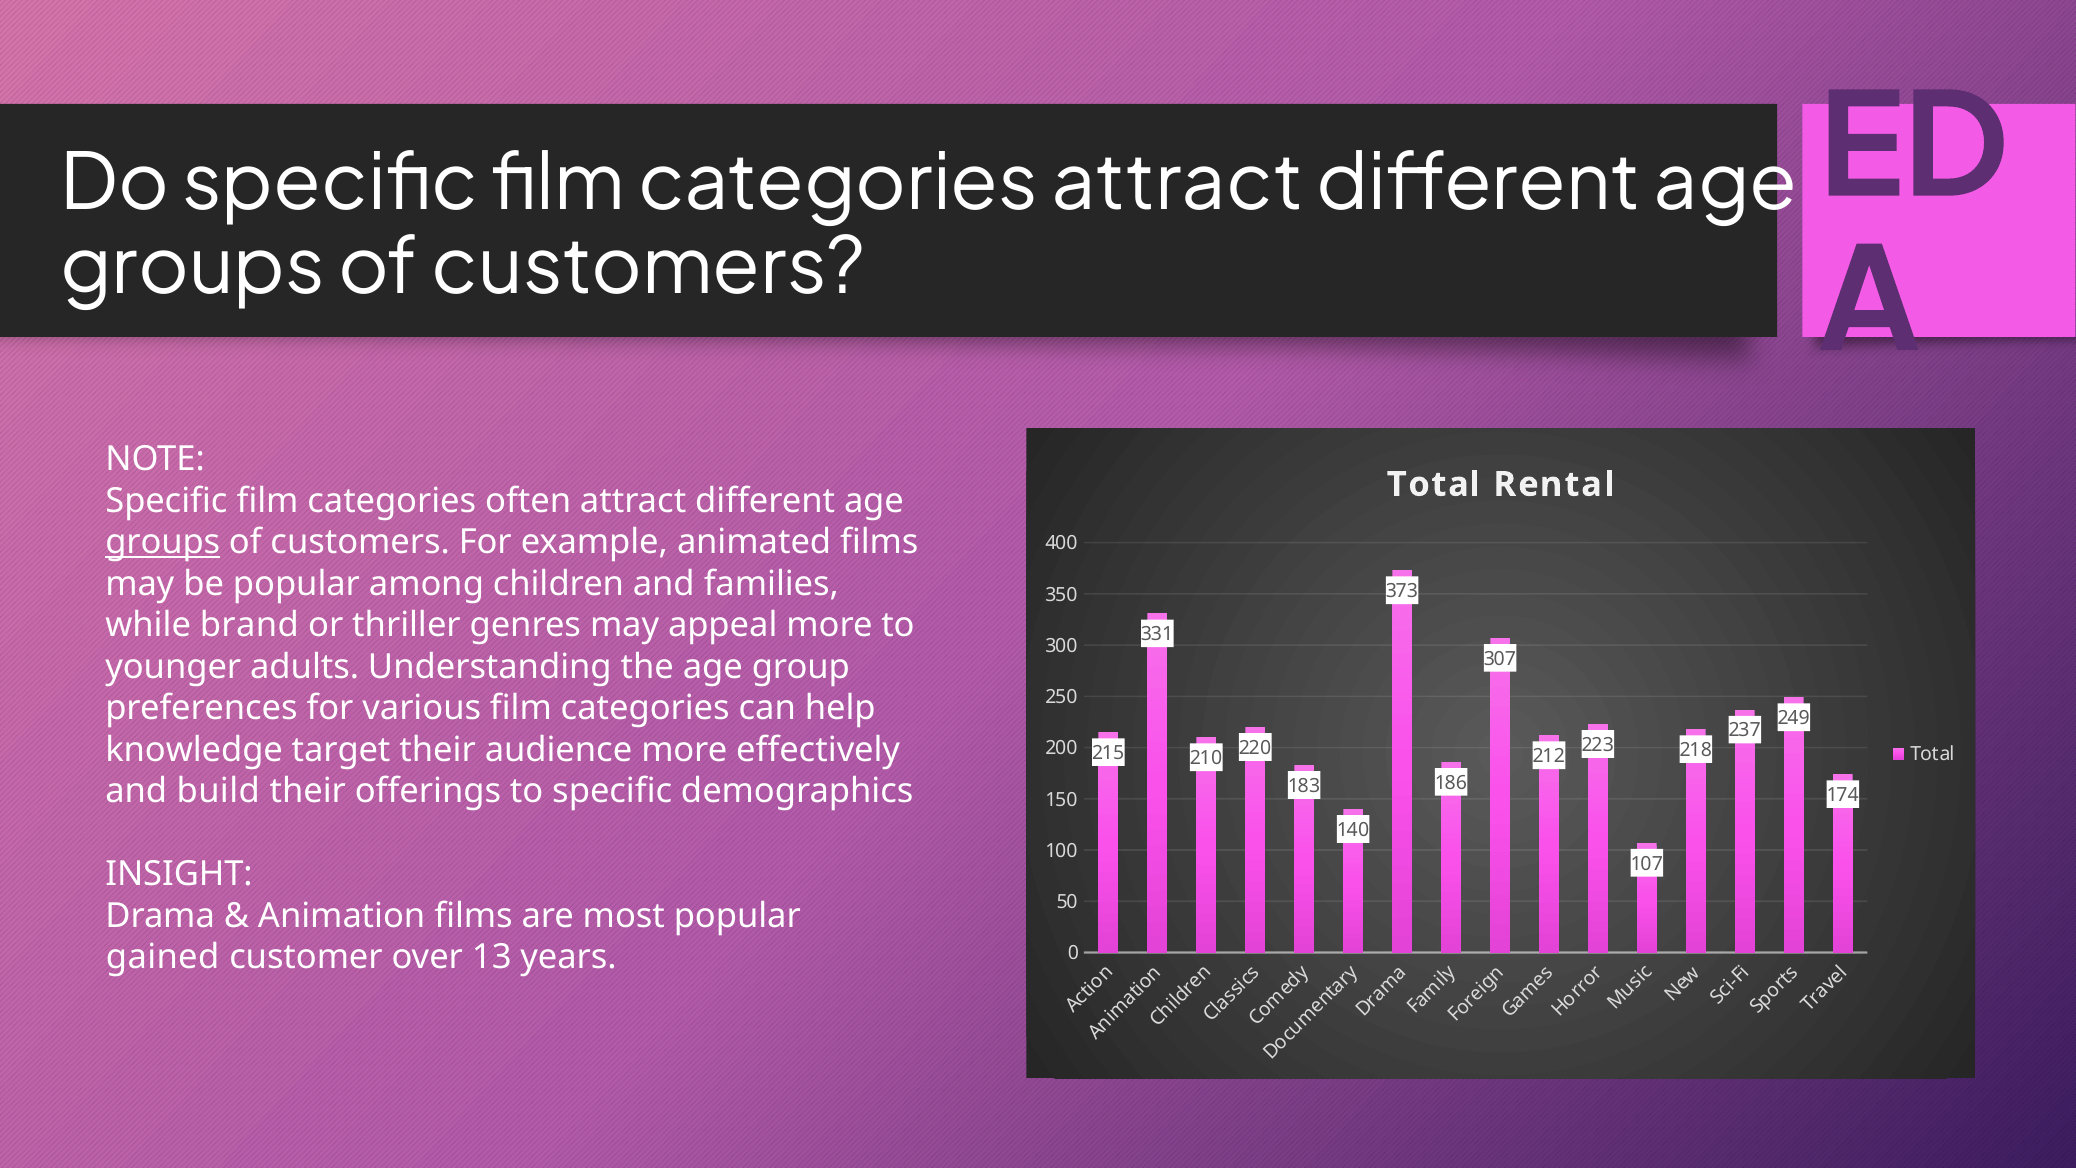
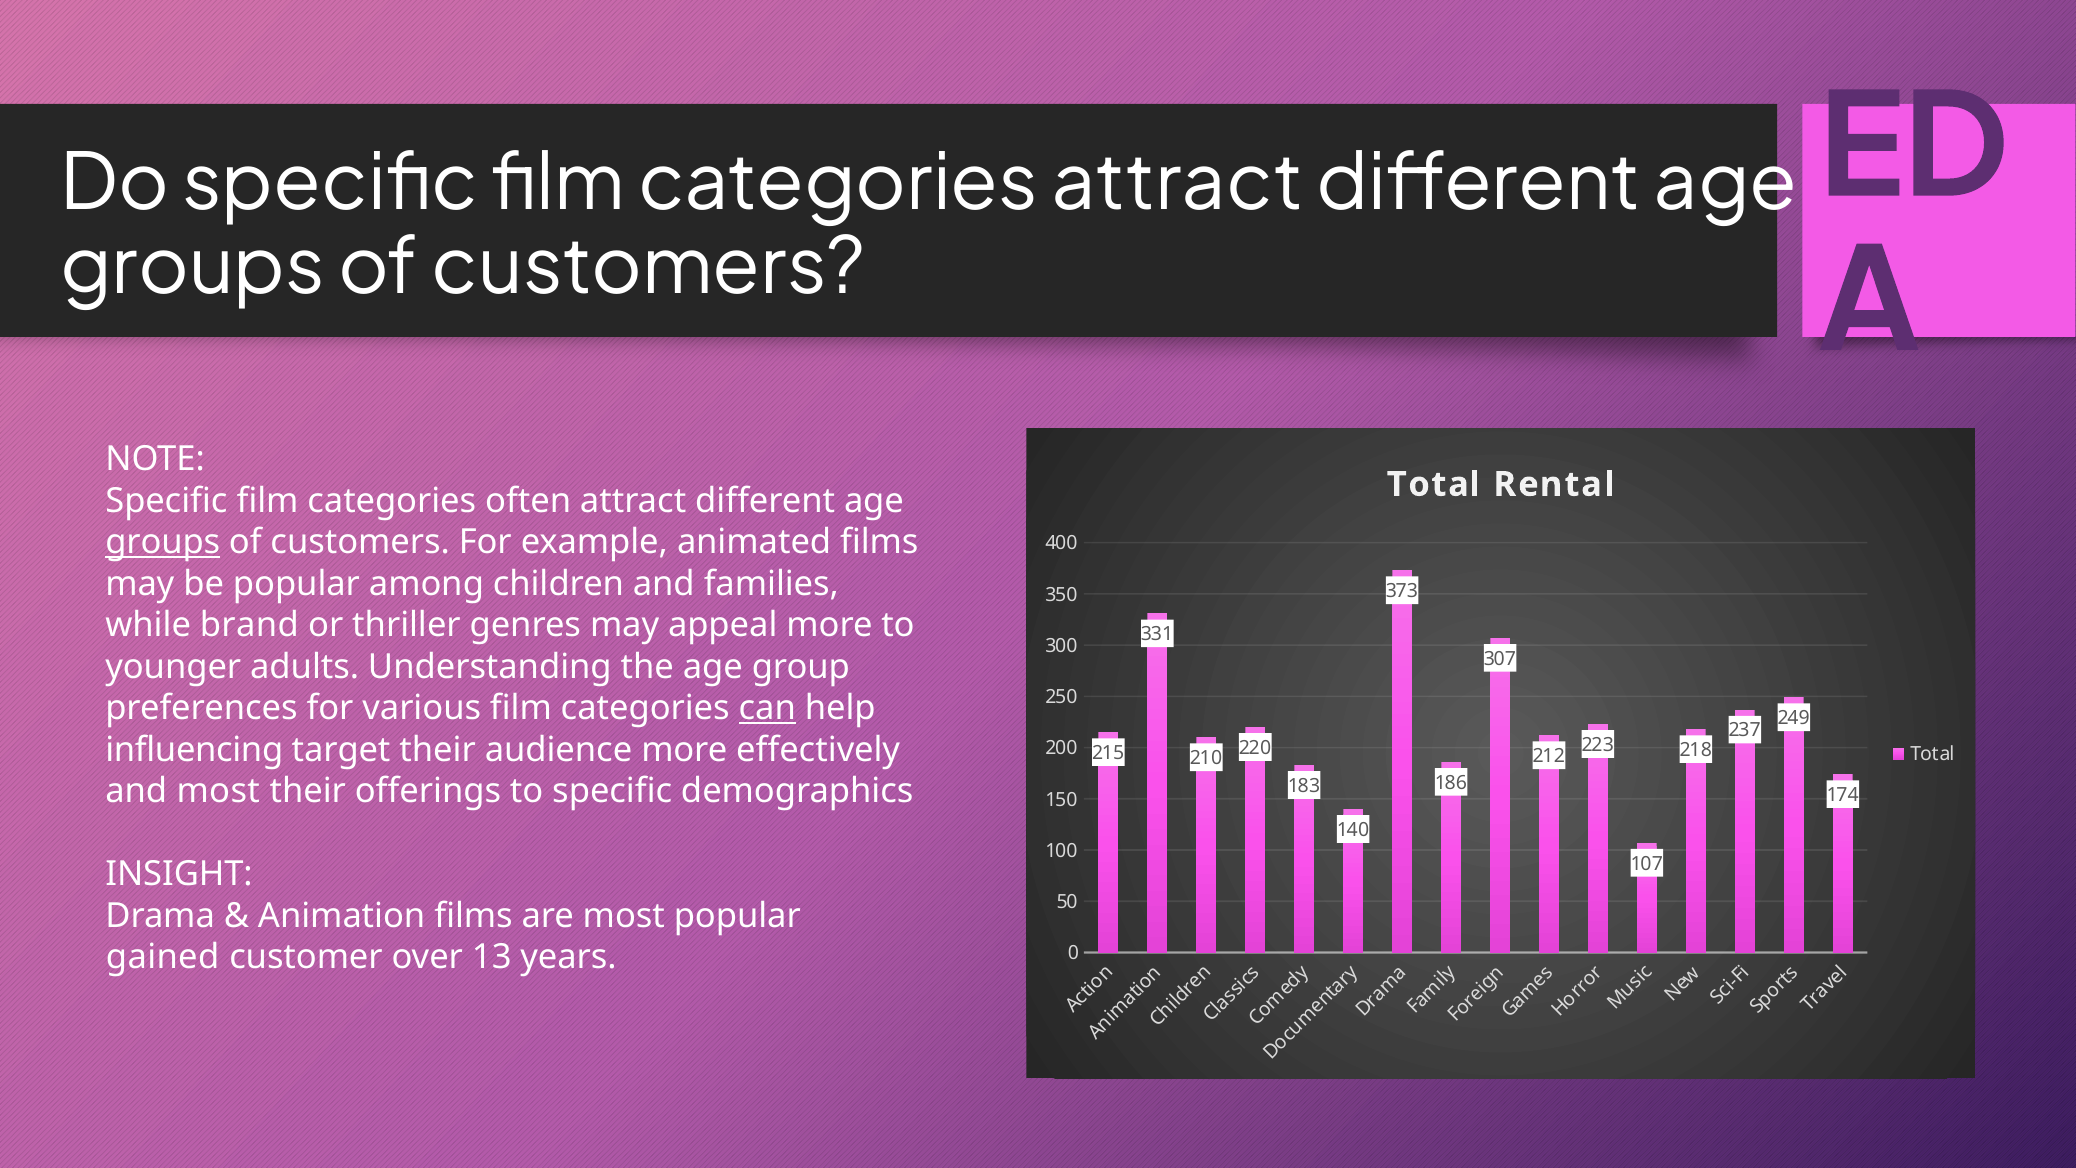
can underline: none -> present
knowledge: knowledge -> influencing
and build: build -> most
